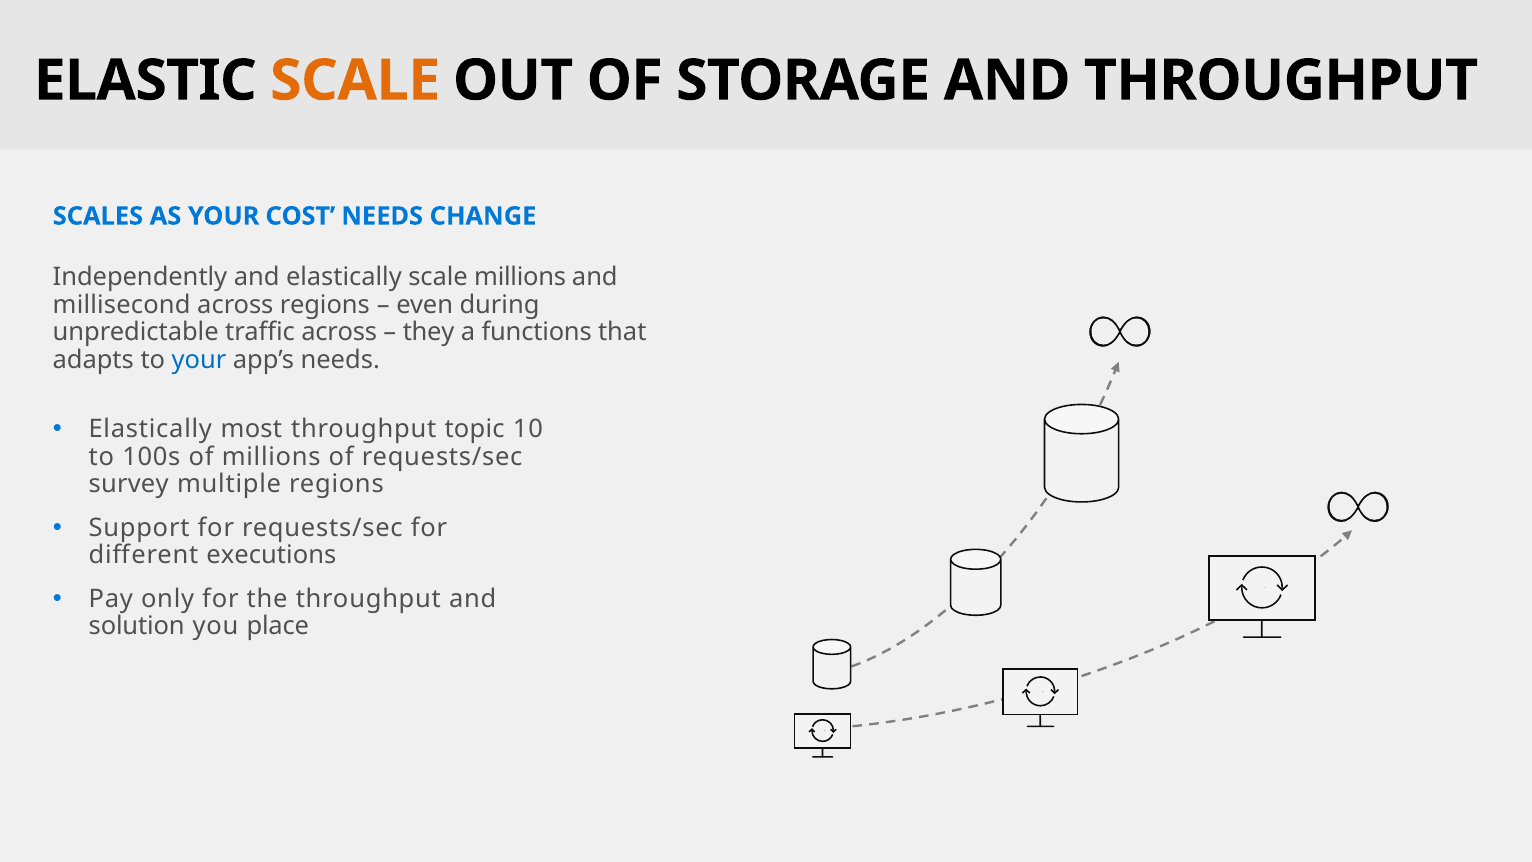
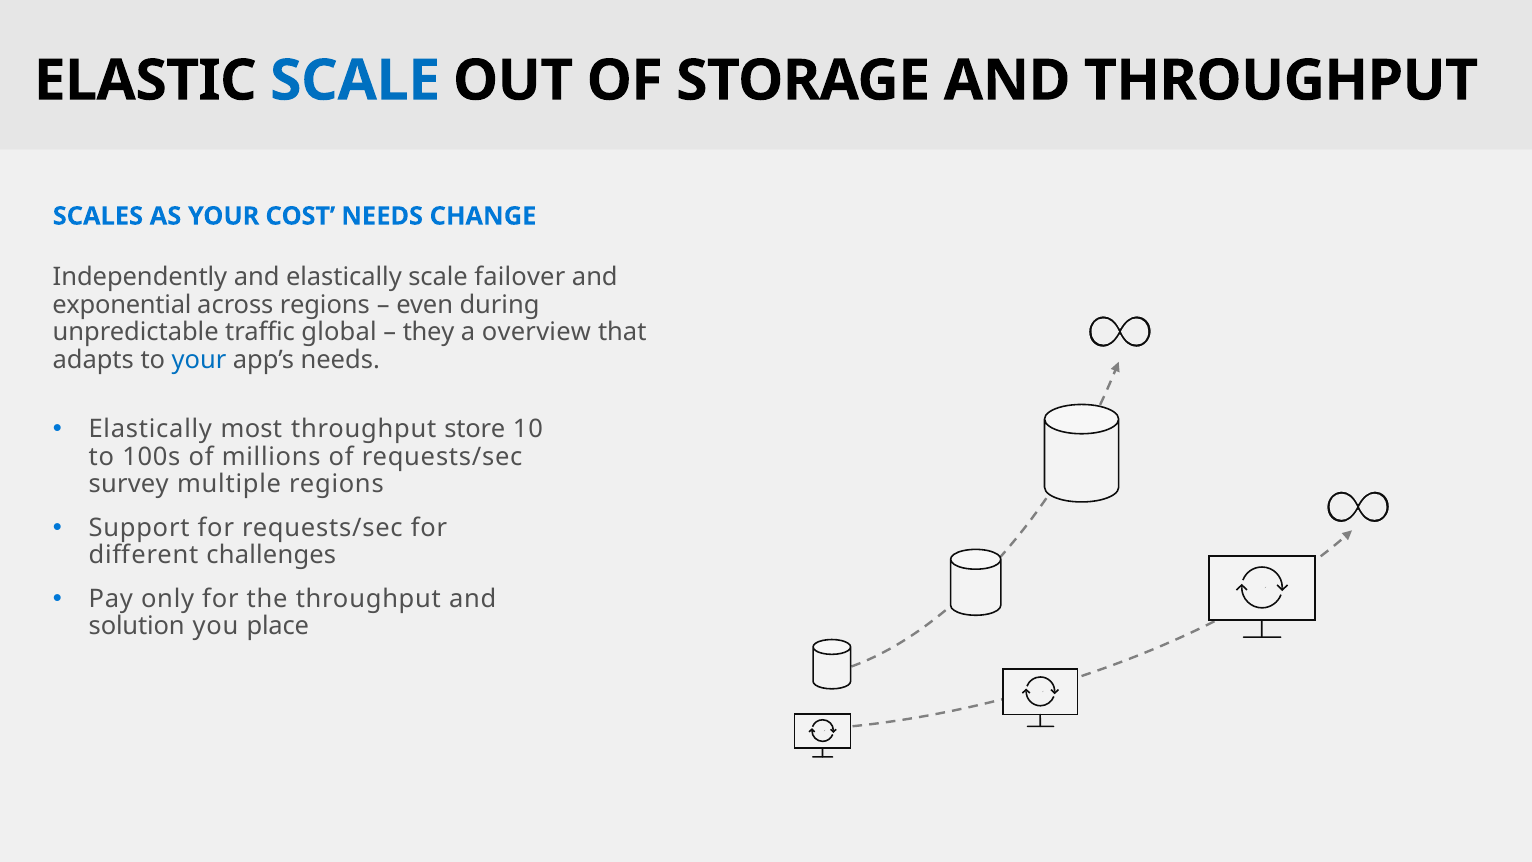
SCALE at (355, 81) colour: orange -> blue
scale millions: millions -> failover
millisecond: millisecond -> exponential
traffic across: across -> global
functions: functions -> overview
topic: topic -> store
executions: executions -> challenges
